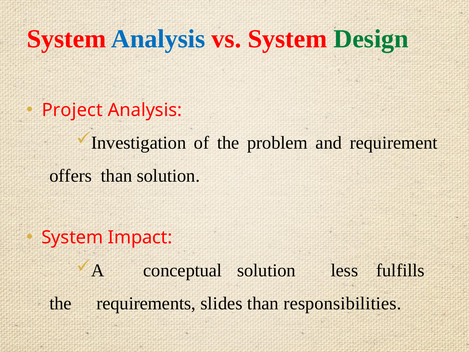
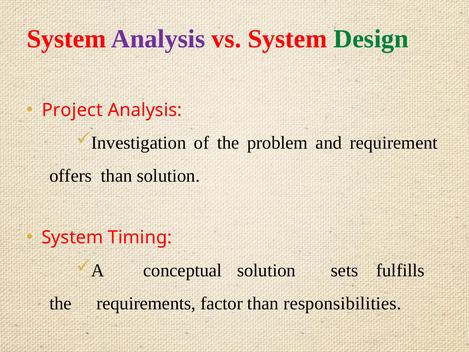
Analysis at (158, 39) colour: blue -> purple
Impact: Impact -> Timing
less: less -> sets
slides: slides -> factor
